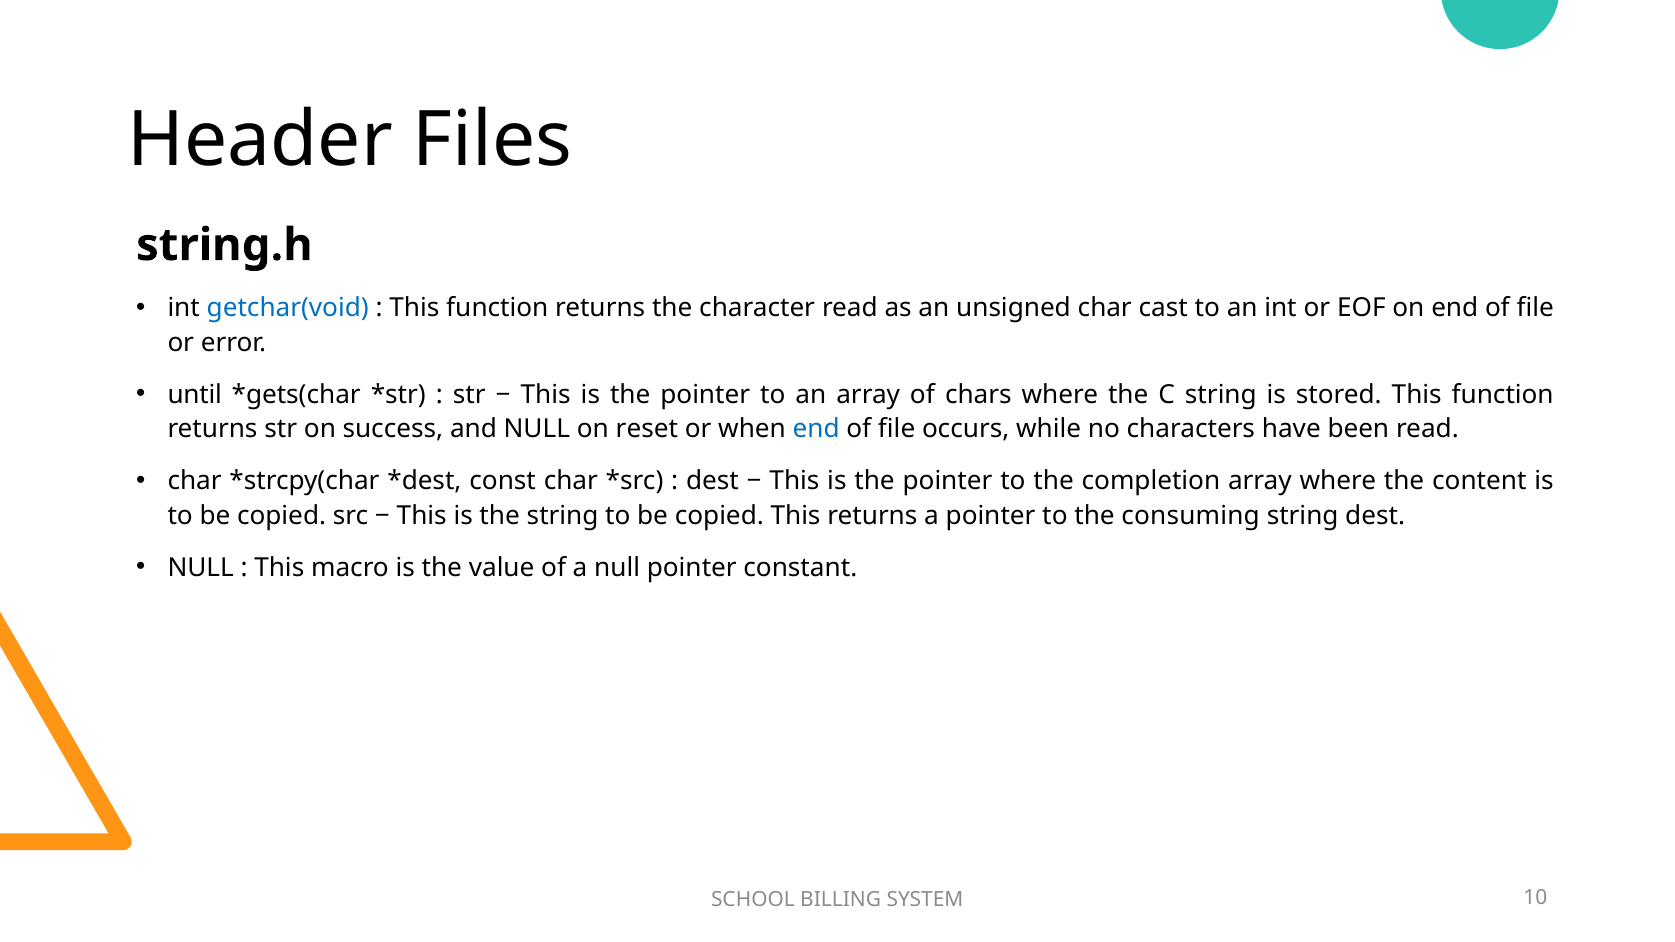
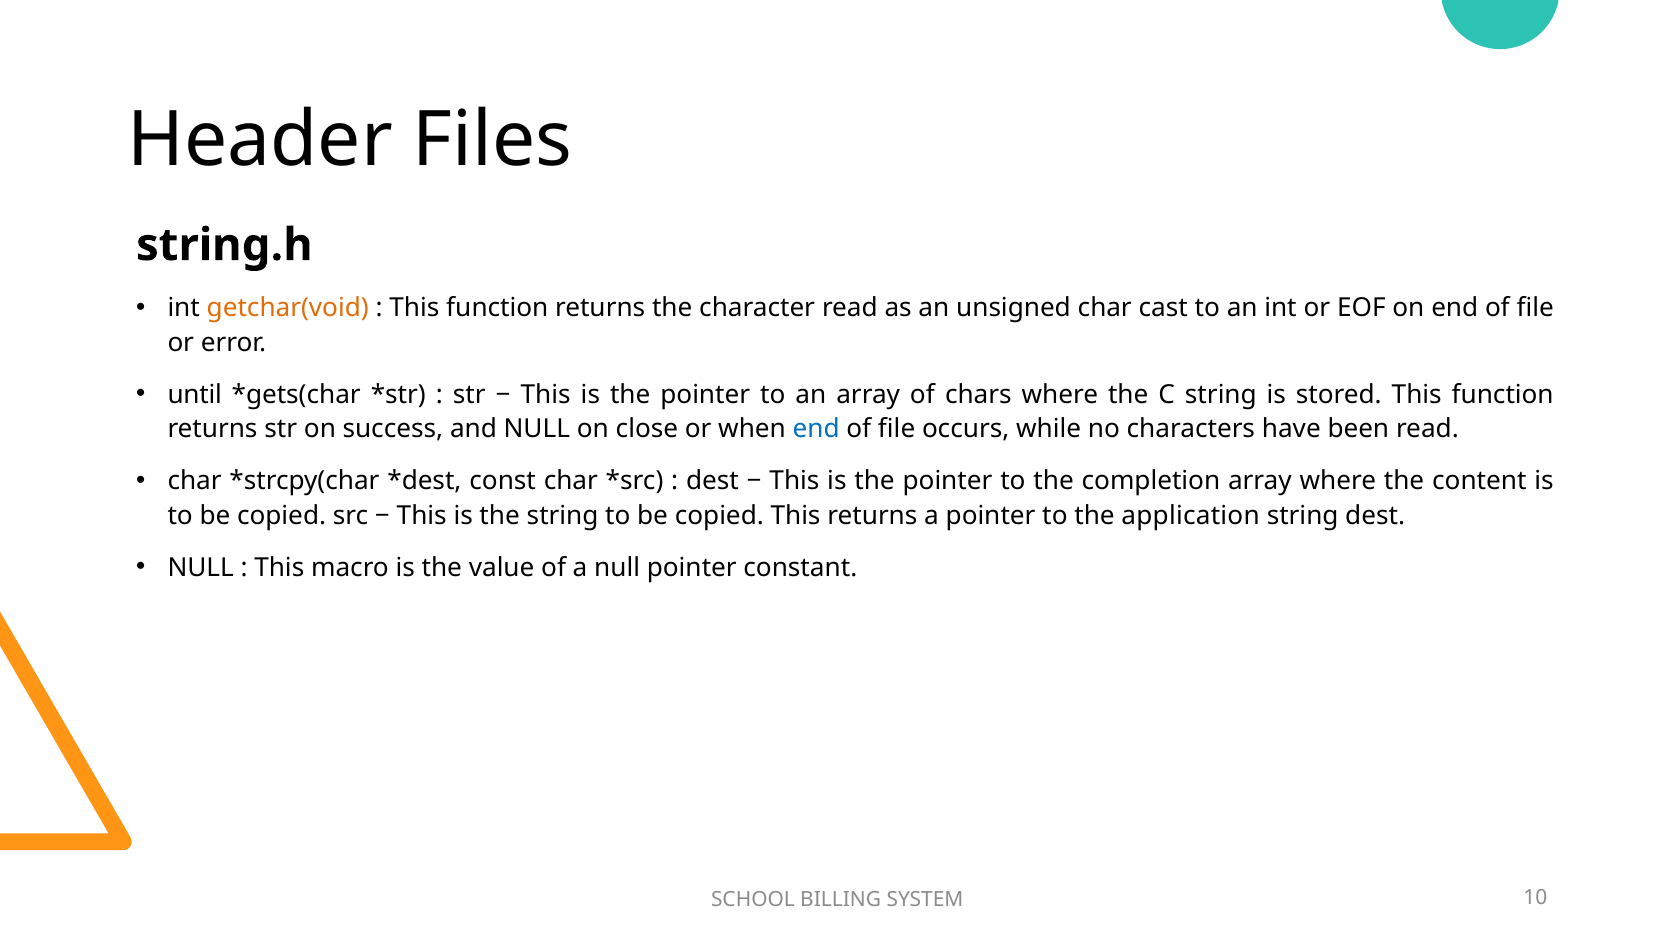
getchar(void colour: blue -> orange
reset: reset -> close
consuming: consuming -> application
